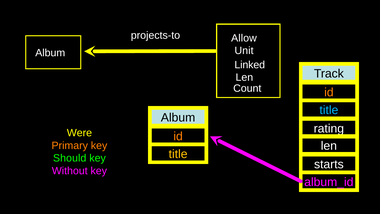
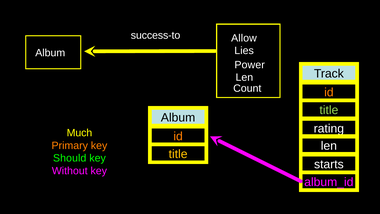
projects-to: projects-to -> success-to
Unit: Unit -> Lies
Linked: Linked -> Power
title at (329, 110) colour: light blue -> light green
Were: Were -> Much
